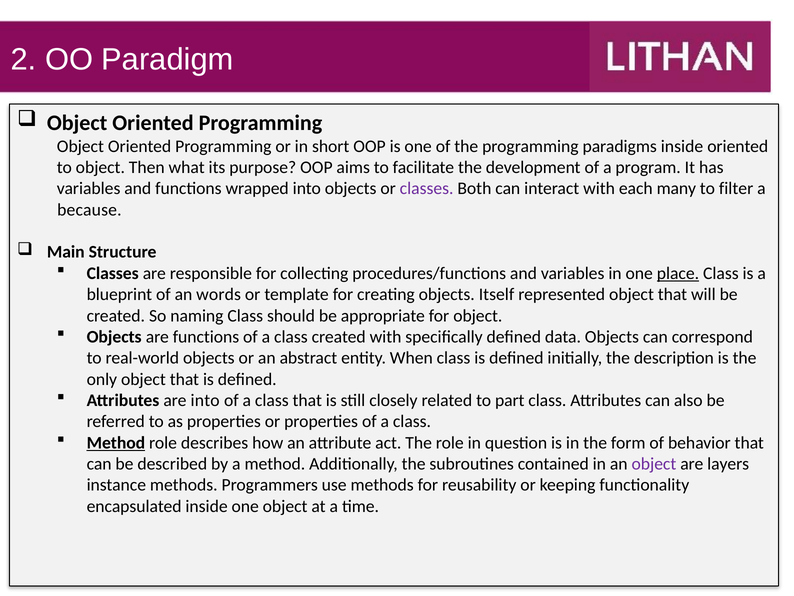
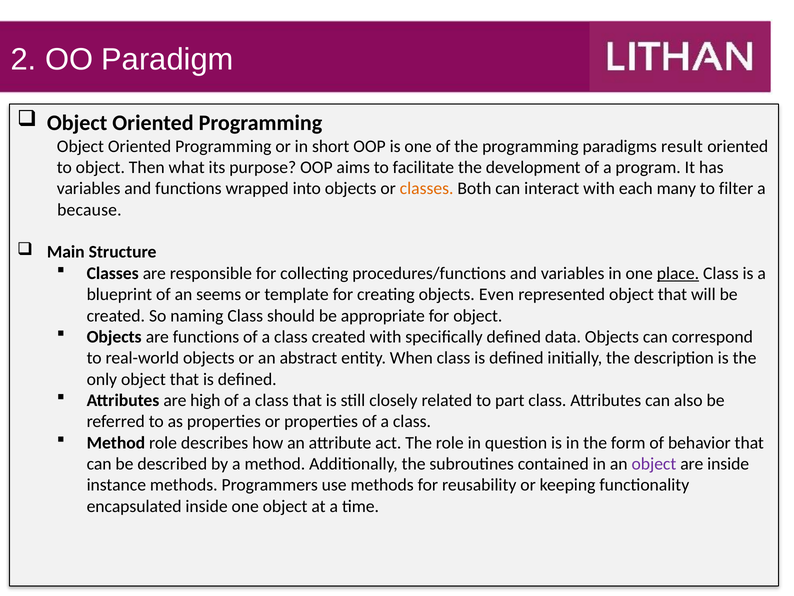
paradigms inside: inside -> result
classes at (427, 188) colour: purple -> orange
words: words -> seems
Itself: Itself -> Even
are into: into -> high
Method at (116, 442) underline: present -> none
are layers: layers -> inside
